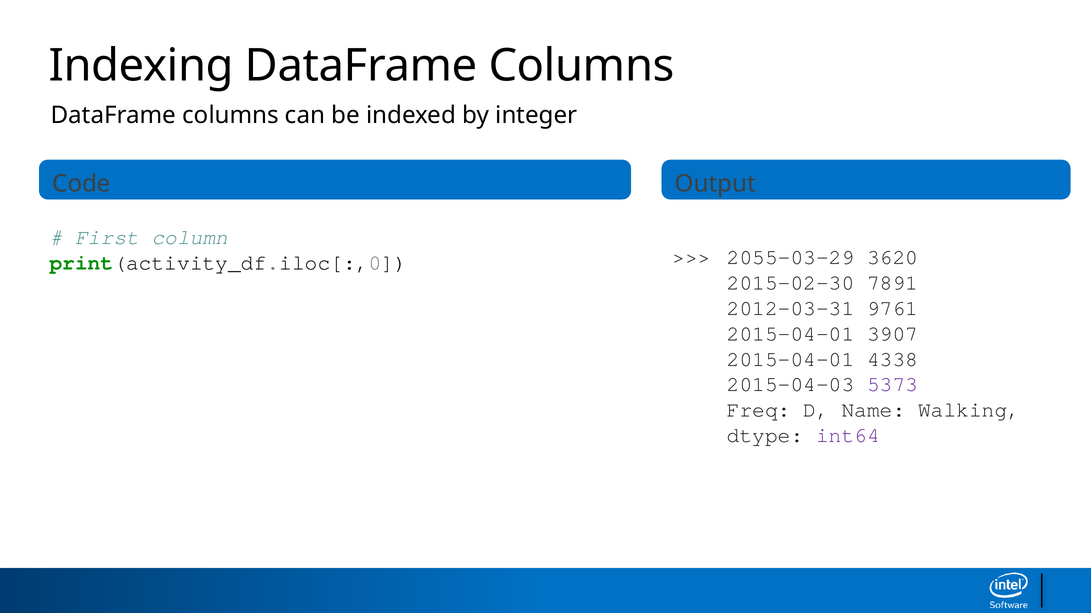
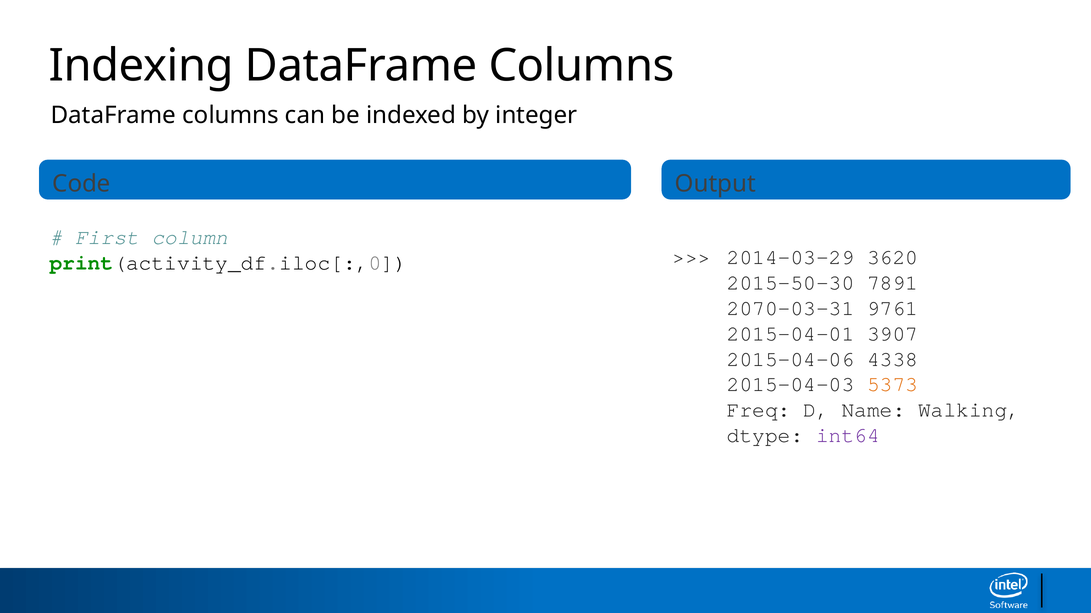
2055-03-29: 2055-03-29 -> 2014-03-29
2015-02-30: 2015-02-30 -> 2015-50-30
2012-03-31: 2012-03-31 -> 2070-03-31
2015-04-01 at (791, 359): 2015-04-01 -> 2015-04-06
5373 colour: purple -> orange
